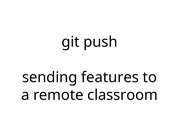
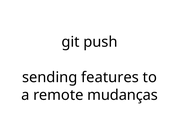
classroom: classroom -> mudanças
